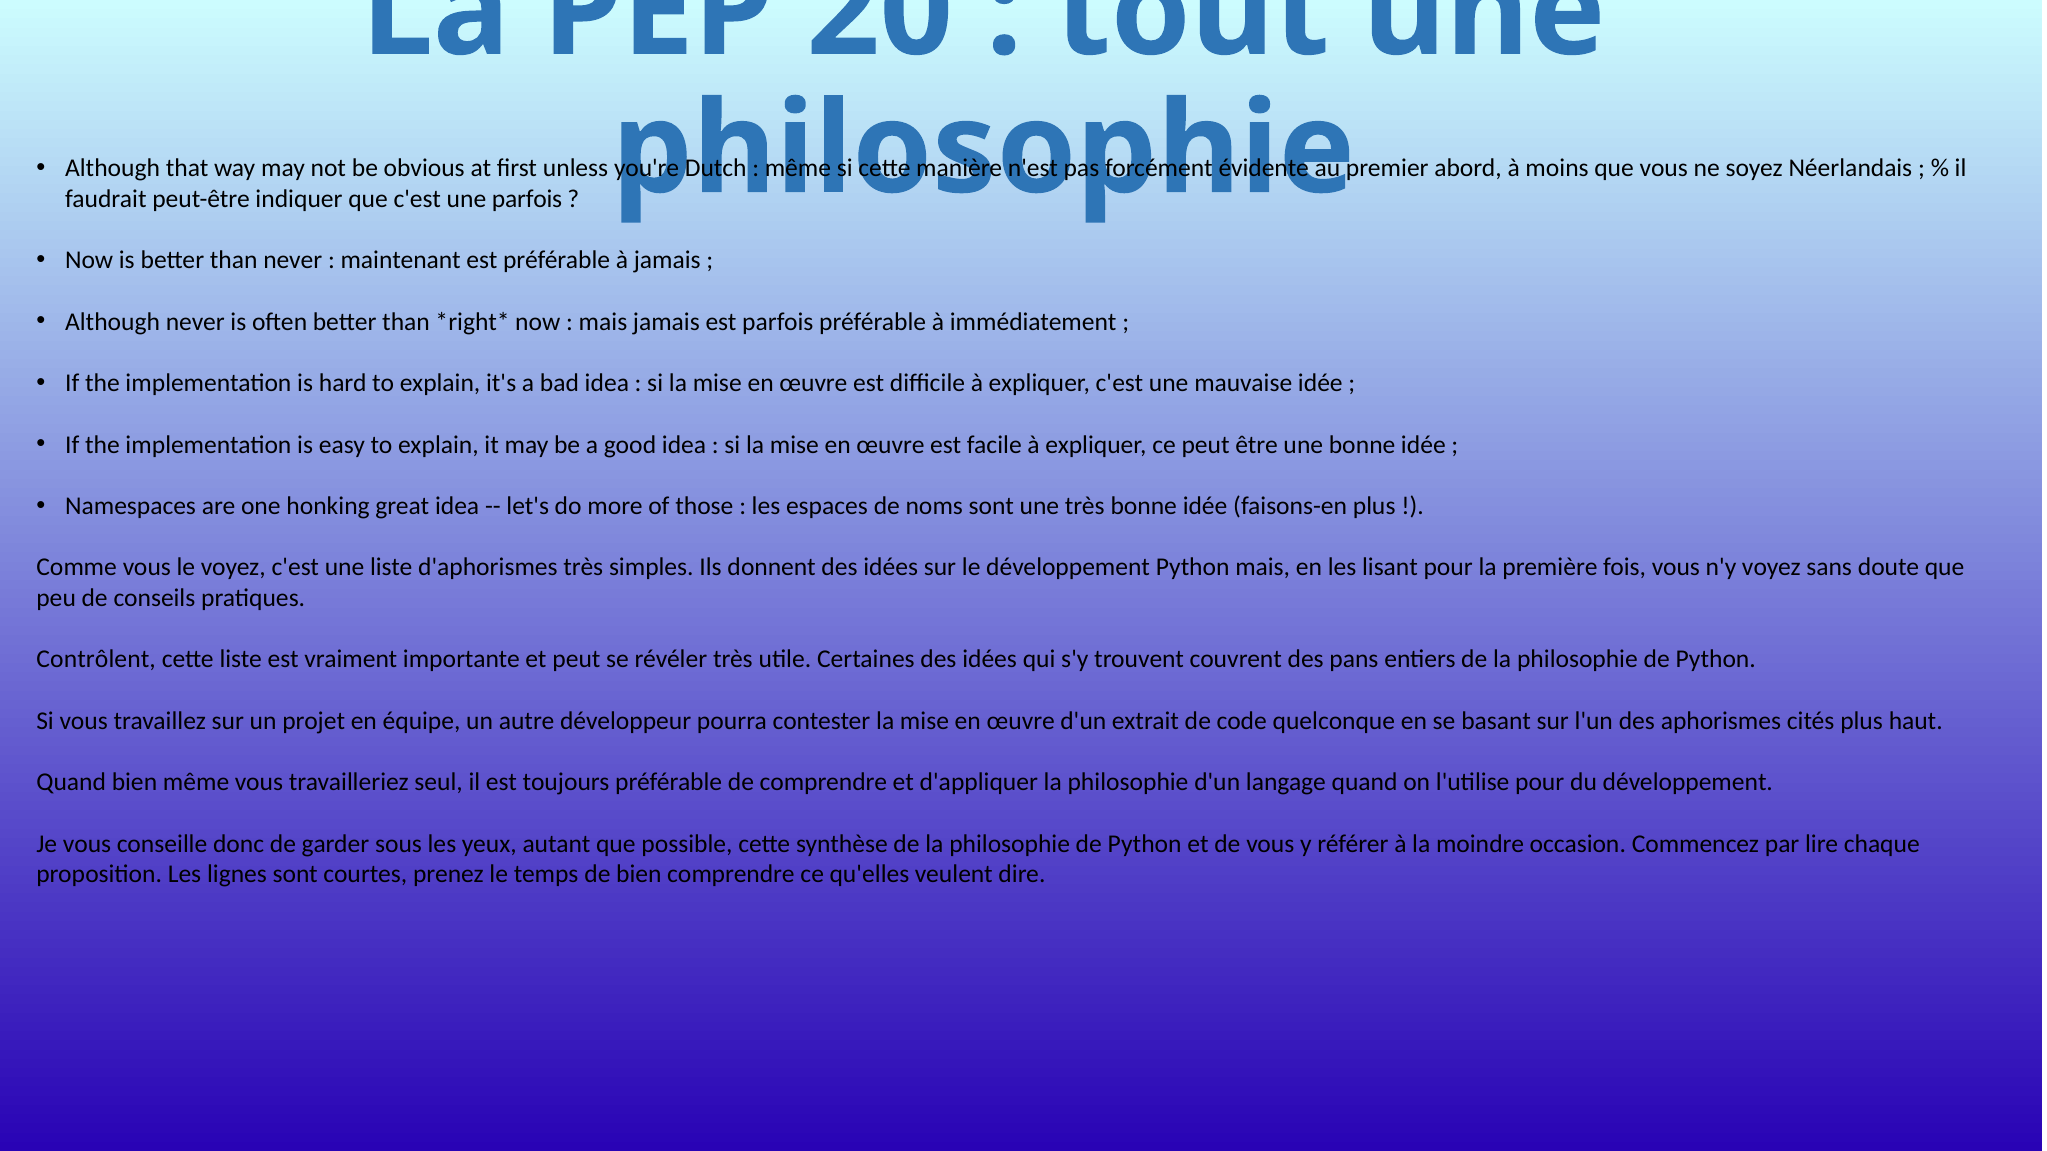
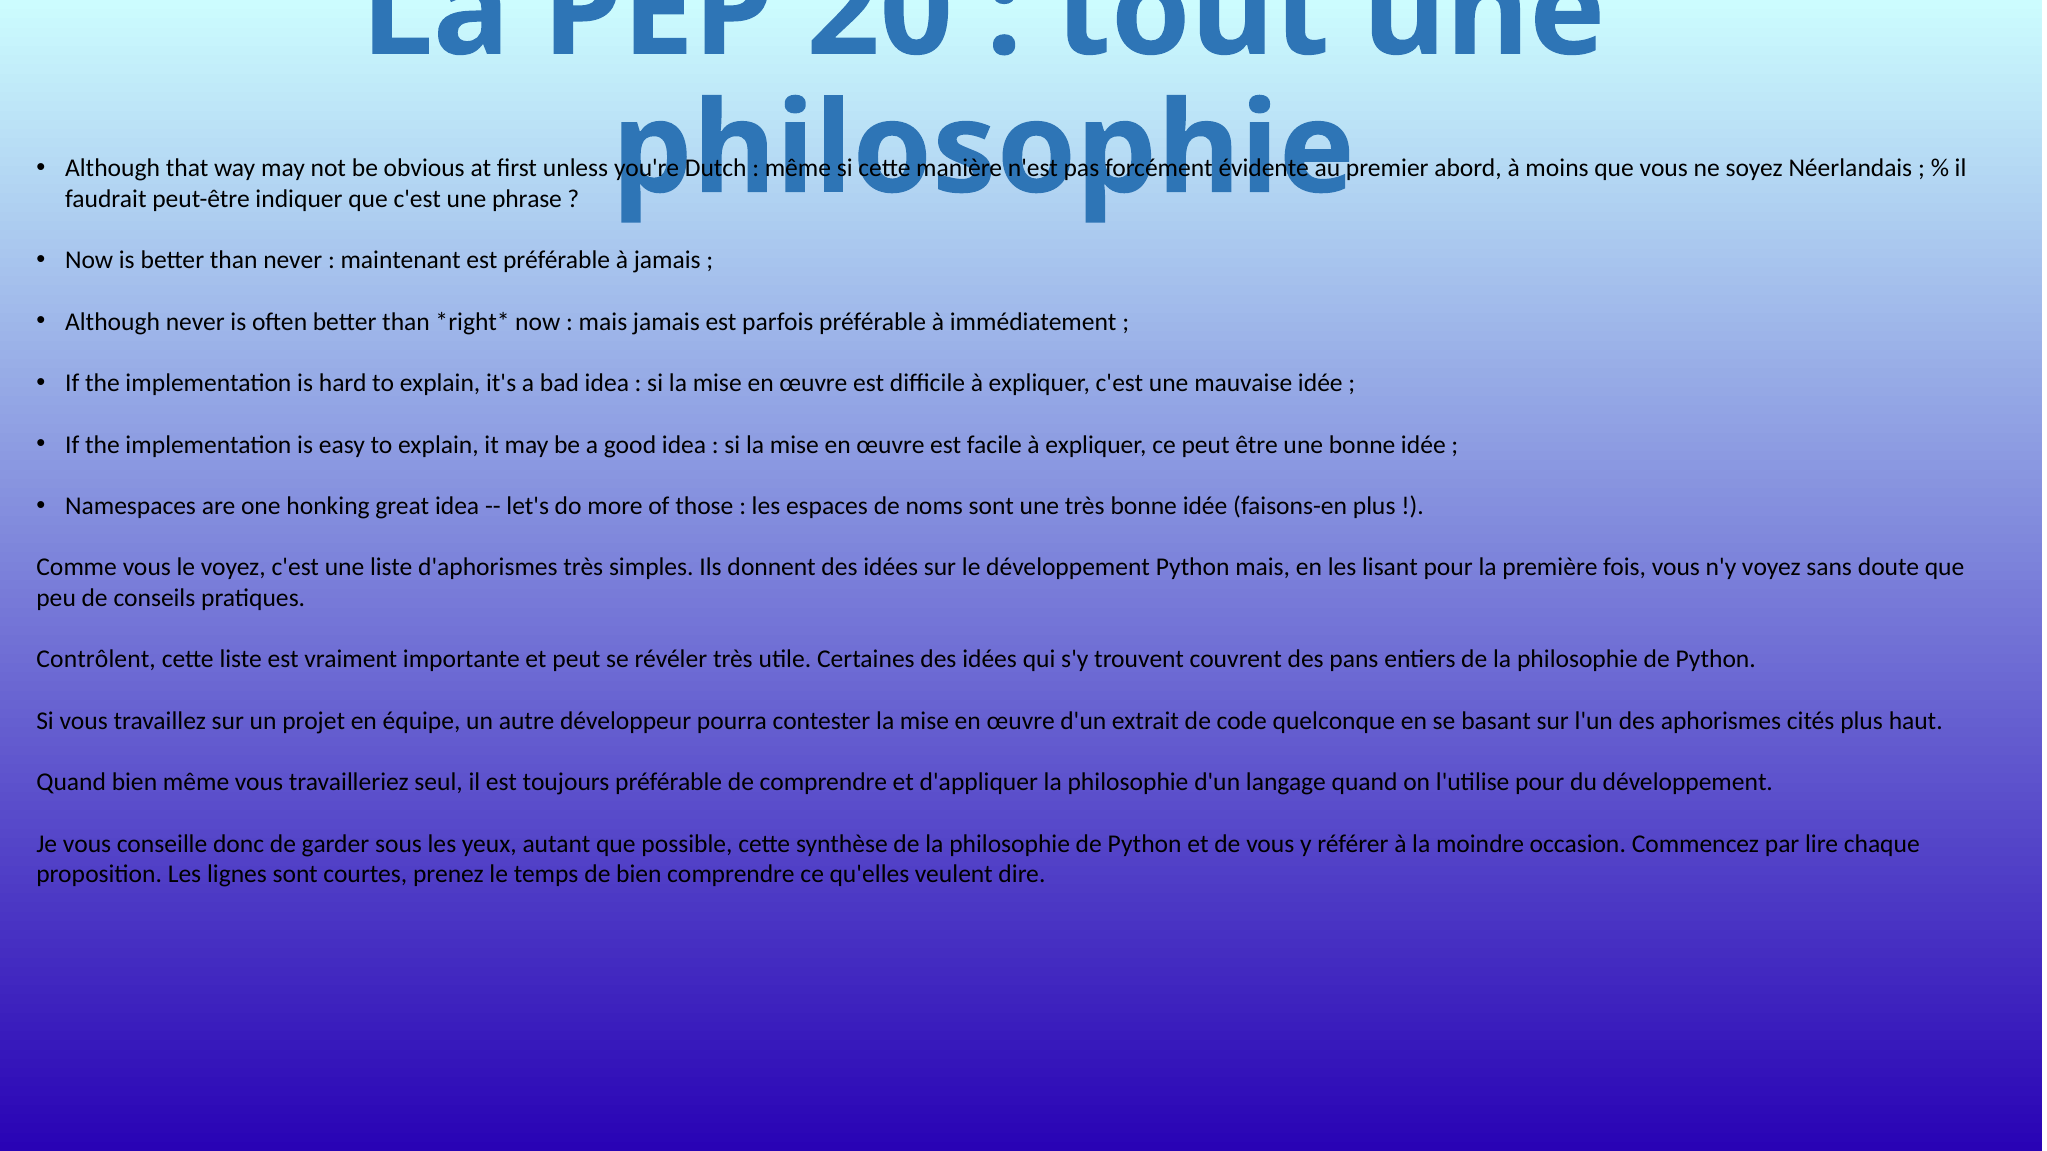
une parfois: parfois -> phrase
